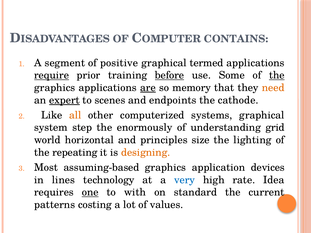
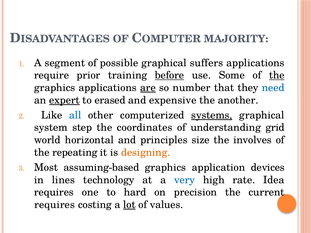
CONTAINS: CONTAINS -> MAJORITY
positive: positive -> possible
termed: termed -> suffers
require underline: present -> none
memory: memory -> number
need colour: orange -> blue
scenes: scenes -> erased
endpoints: endpoints -> expensive
cathode: cathode -> another
all colour: orange -> blue
systems underline: none -> present
enormously: enormously -> coordinates
lighting: lighting -> involves
one underline: present -> none
with: with -> hard
standard: standard -> precision
patterns at (55, 205): patterns -> requires
lot underline: none -> present
